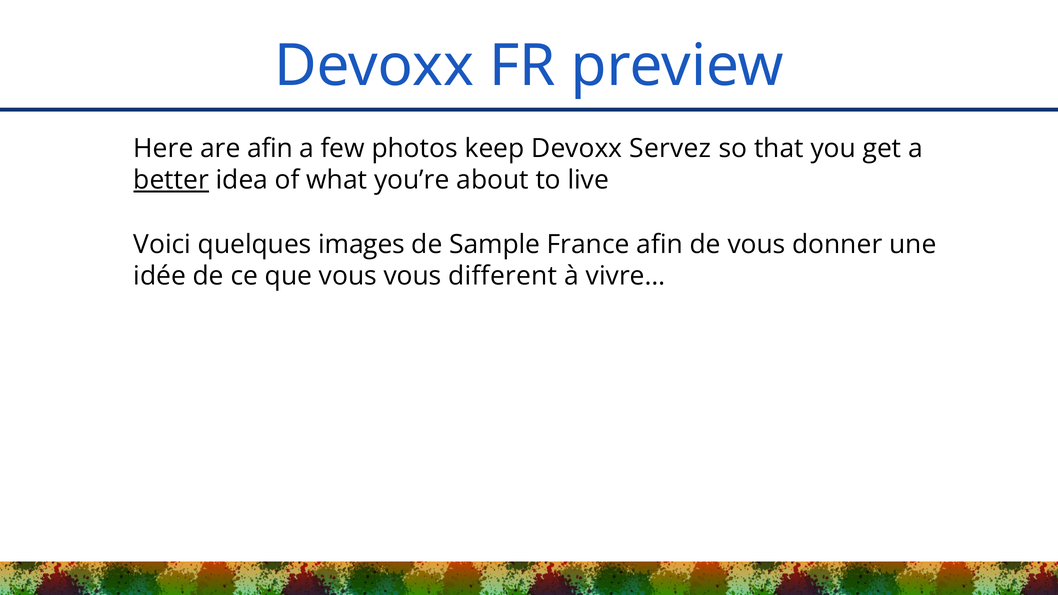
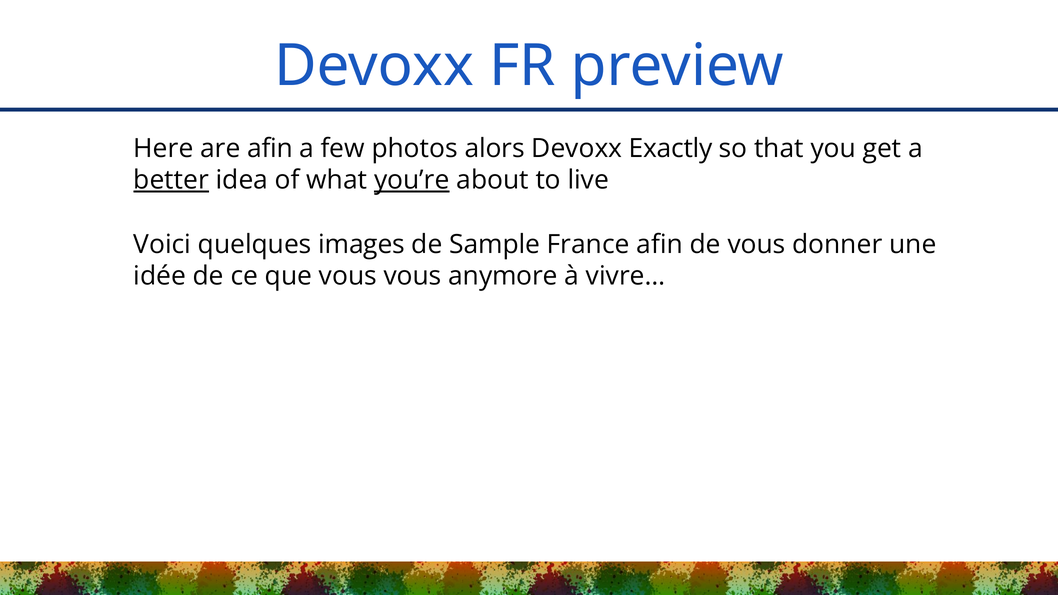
keep: keep -> alors
Servez: Servez -> Exactly
you’re underline: none -> present
different: different -> anymore
